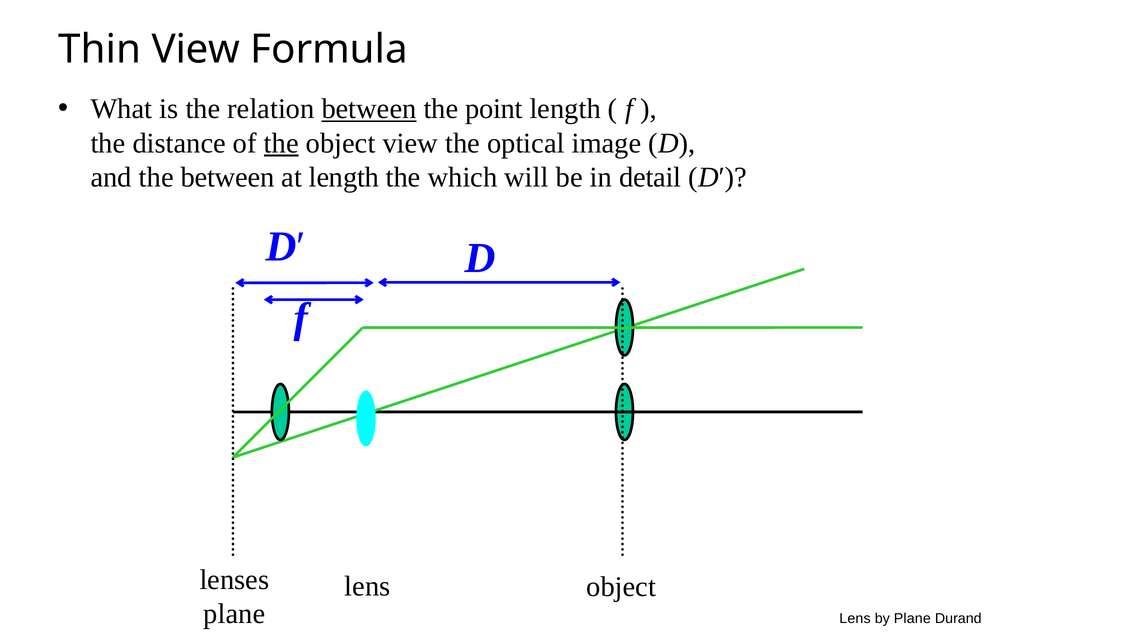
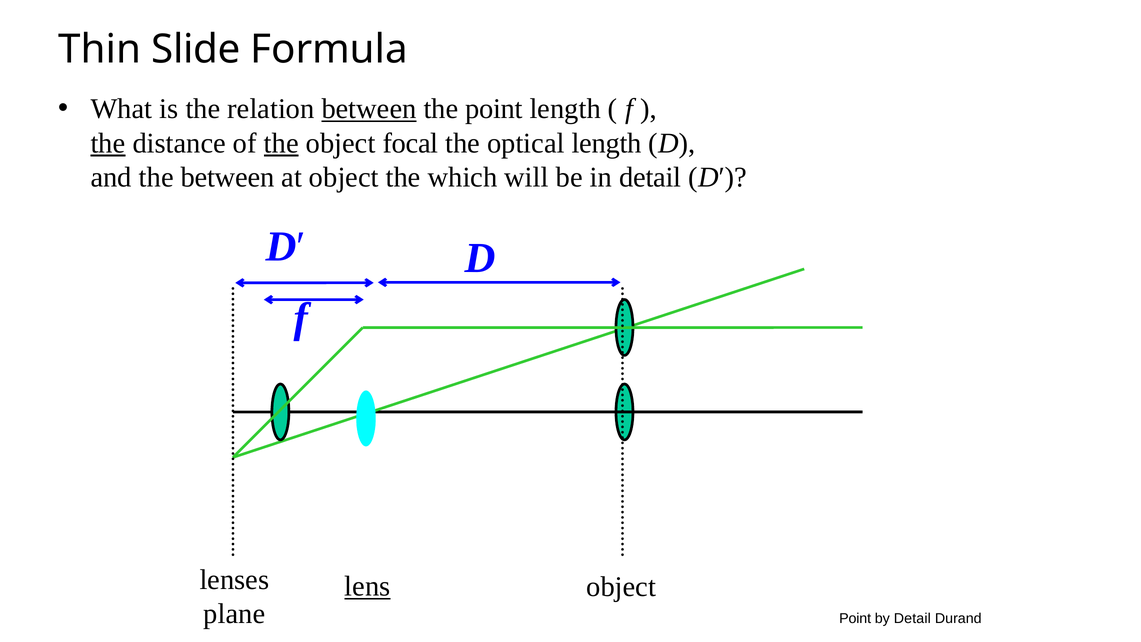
Thin View: View -> Slide
the at (108, 143) underline: none -> present
object view: view -> focal
optical image: image -> length
at length: length -> object
lens at (367, 586) underline: none -> present
Lens at (855, 619): Lens -> Point
by Plane: Plane -> Detail
